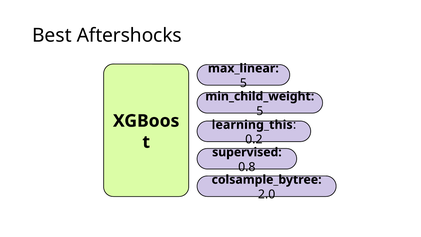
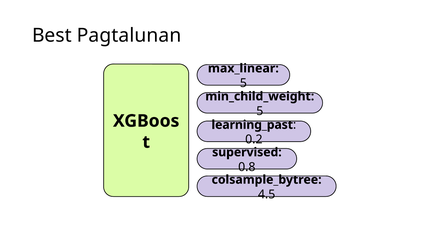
Aftershocks: Aftershocks -> Pagtalunan
learning_this: learning_this -> learning_past
2.0: 2.0 -> 4.5
